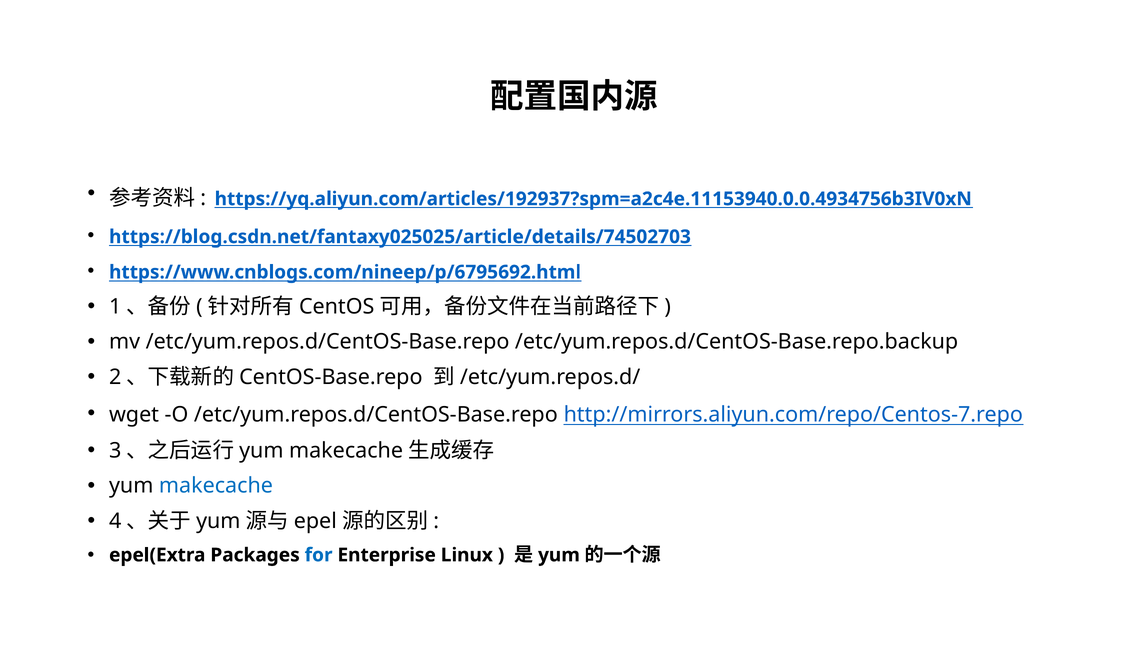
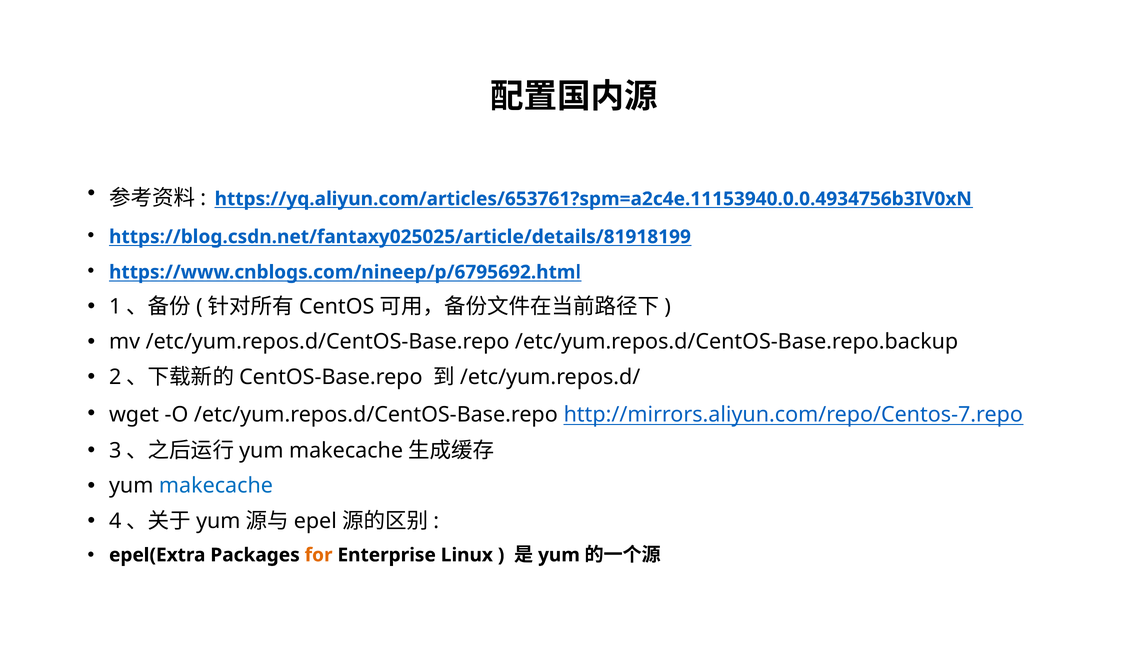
https://yq.aliyun.com/articles/192937?spm=a2c4e.11153940.0.0.4934756b3IV0xN: https://yq.aliyun.com/articles/192937?spm=a2c4e.11153940.0.0.4934756b3IV0xN -> https://yq.aliyun.com/articles/653761?spm=a2c4e.11153940.0.0.4934756b3IV0xN
https://blog.csdn.net/fantaxy025025/article/details/74502703: https://blog.csdn.net/fantaxy025025/article/details/74502703 -> https://blog.csdn.net/fantaxy025025/article/details/81918199
for colour: blue -> orange
